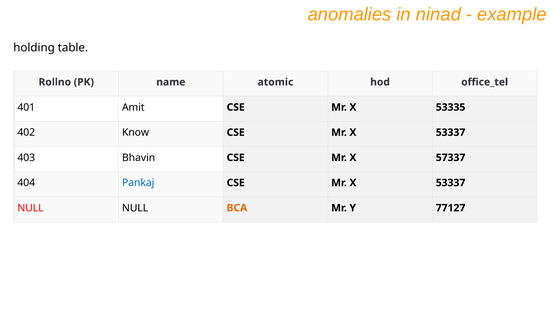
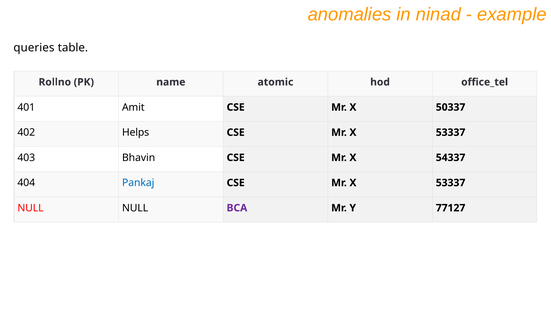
holding: holding -> queries
53335: 53335 -> 50337
Know: Know -> Helps
57337: 57337 -> 54337
BCA colour: orange -> purple
